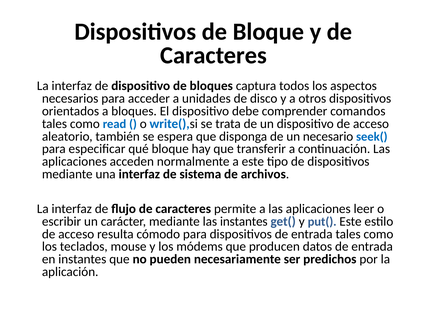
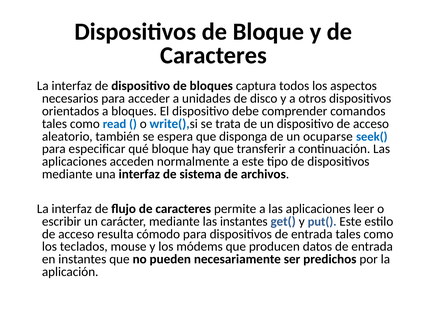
necesario: necesario -> ocuparse
